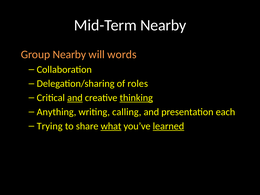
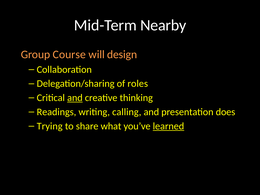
Group Nearby: Nearby -> Course
words: words -> design
thinking underline: present -> none
Anything: Anything -> Readings
each: each -> does
what underline: present -> none
